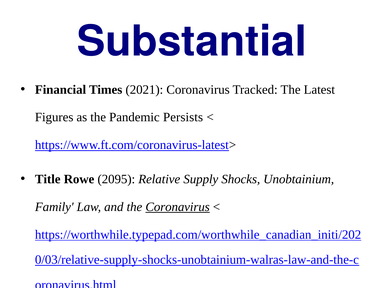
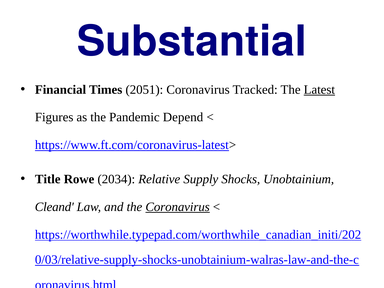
2021: 2021 -> 2051
Latest underline: none -> present
Persists: Persists -> Depend
2095: 2095 -> 2034
Family: Family -> Cleand
